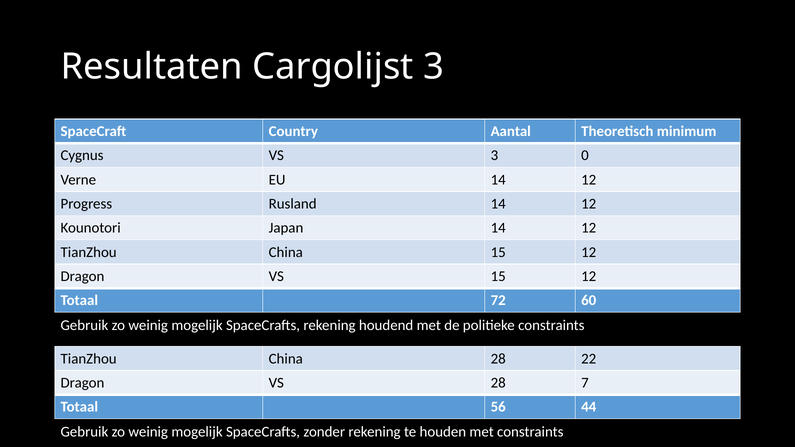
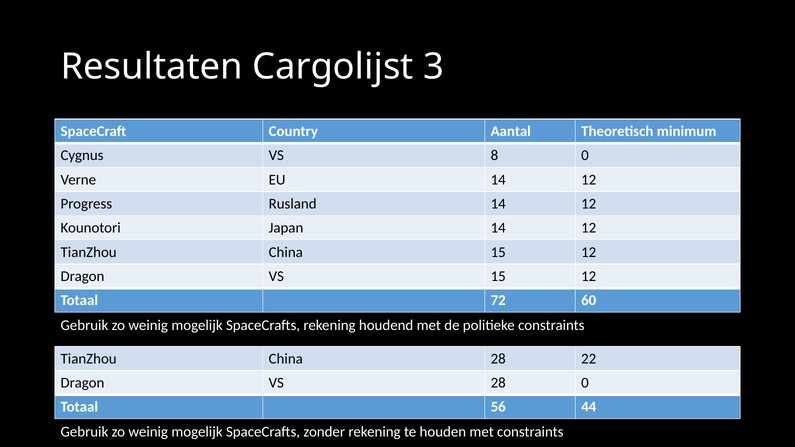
VS 3: 3 -> 8
28 7: 7 -> 0
